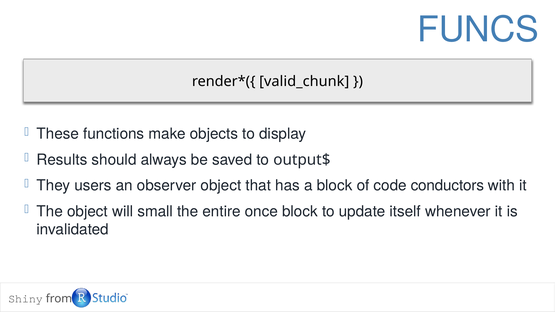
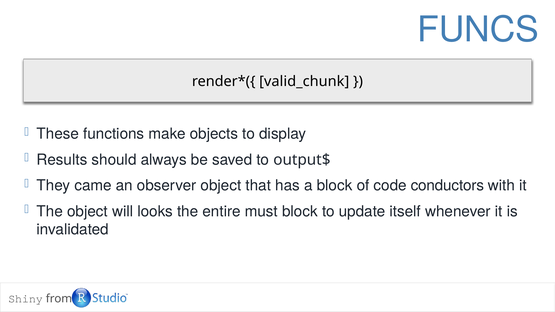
users: users -> came
small: small -> looks
once: once -> must
